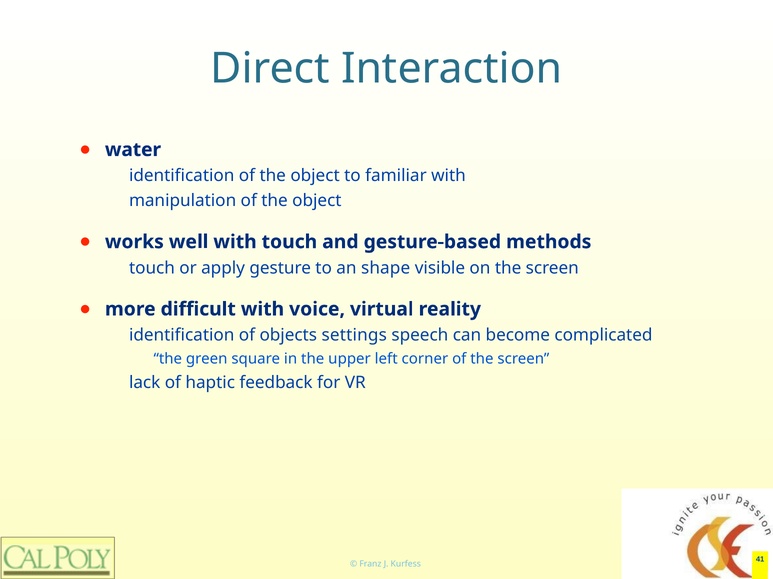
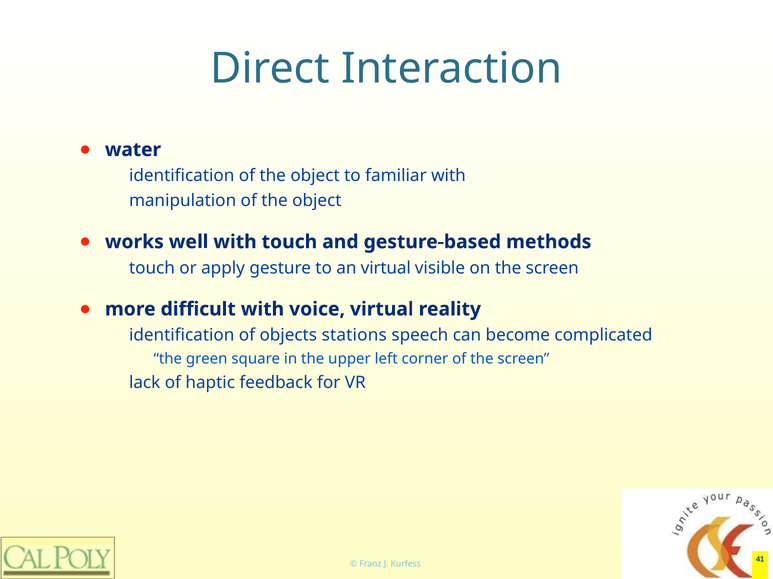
an shape: shape -> virtual
settings: settings -> stations
